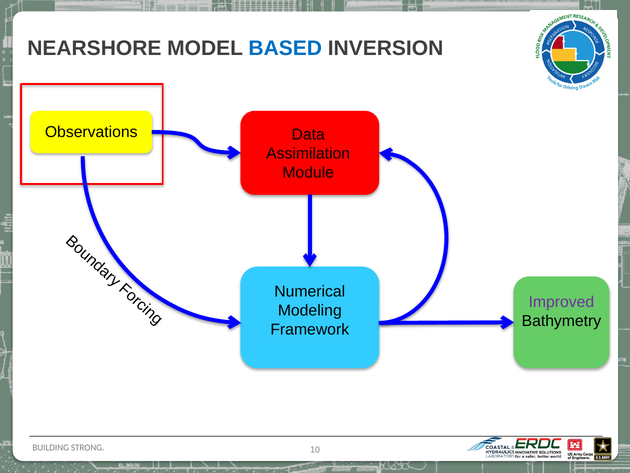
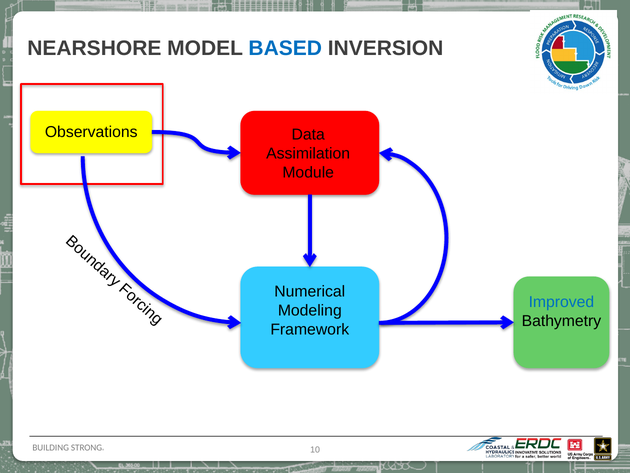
Improved colour: purple -> blue
